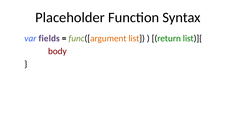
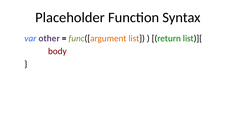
fields: fields -> other
